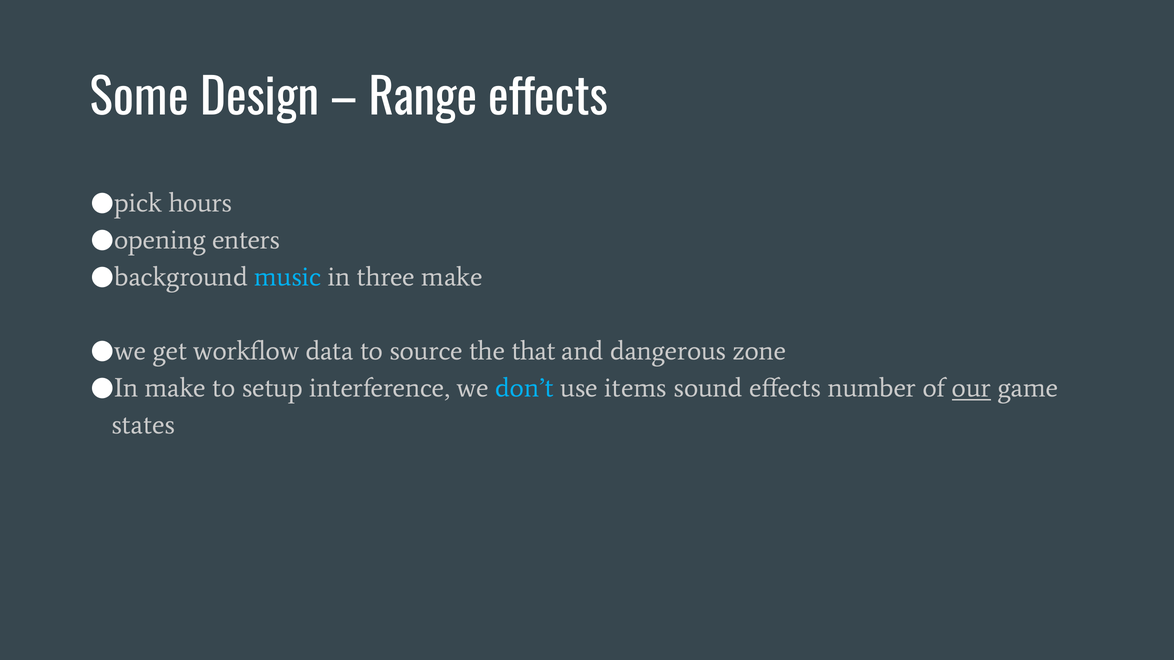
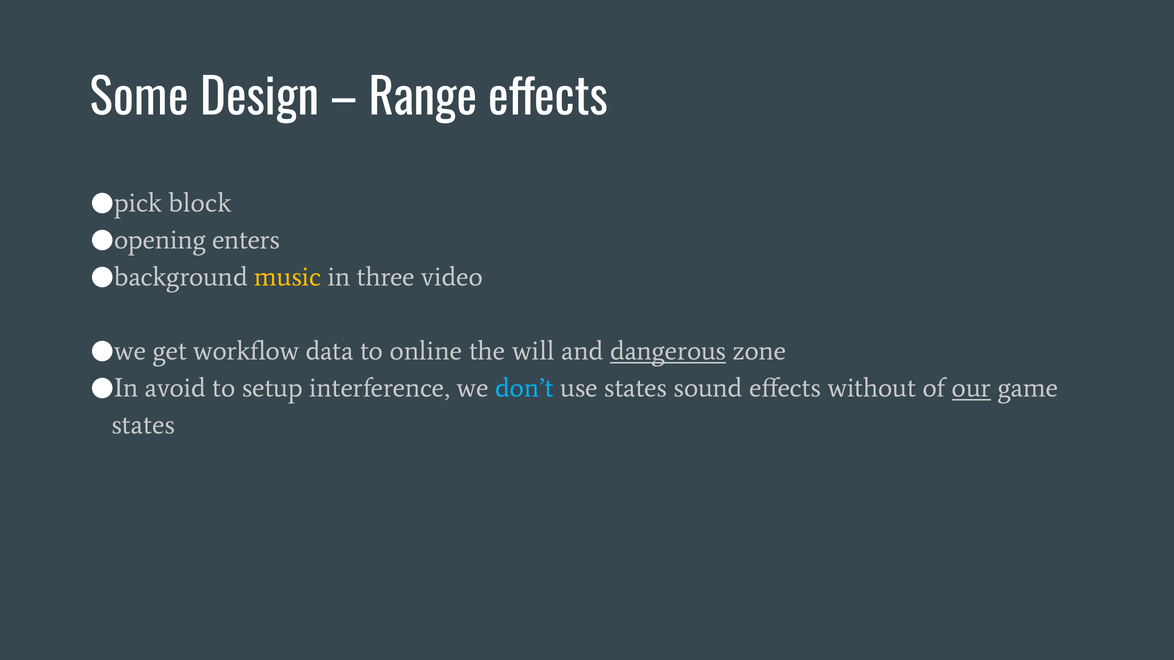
hours: hours -> block
music colour: light blue -> yellow
three make: make -> video
source: source -> online
that: that -> will
dangerous underline: none -> present
make at (175, 388): make -> avoid
use items: items -> states
number: number -> without
